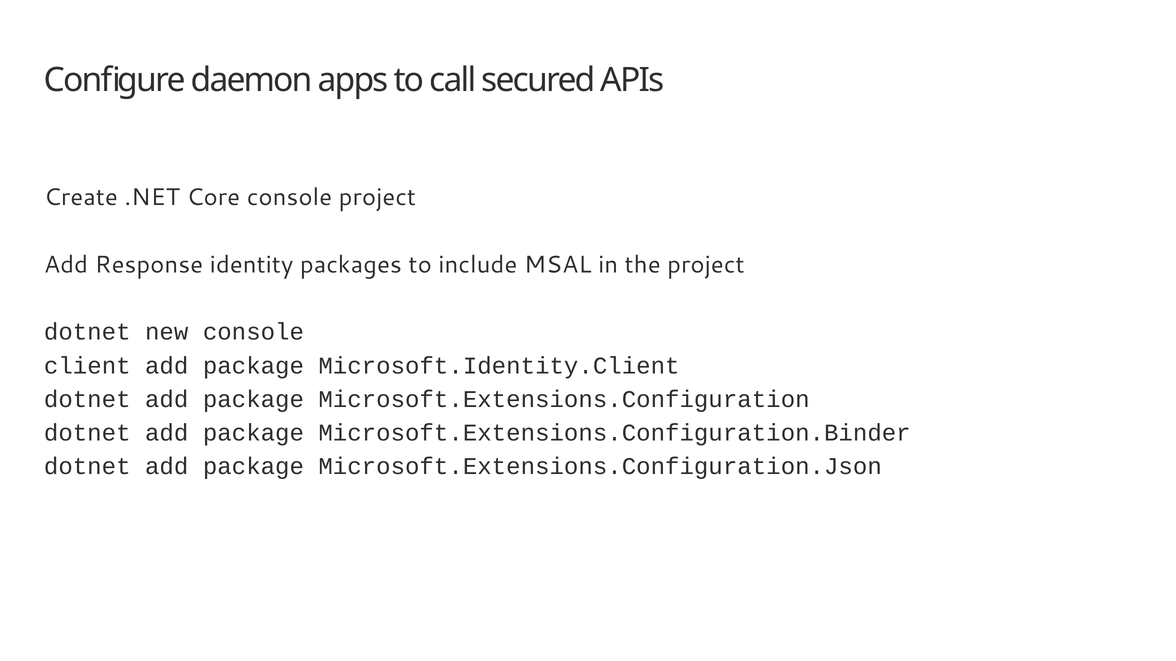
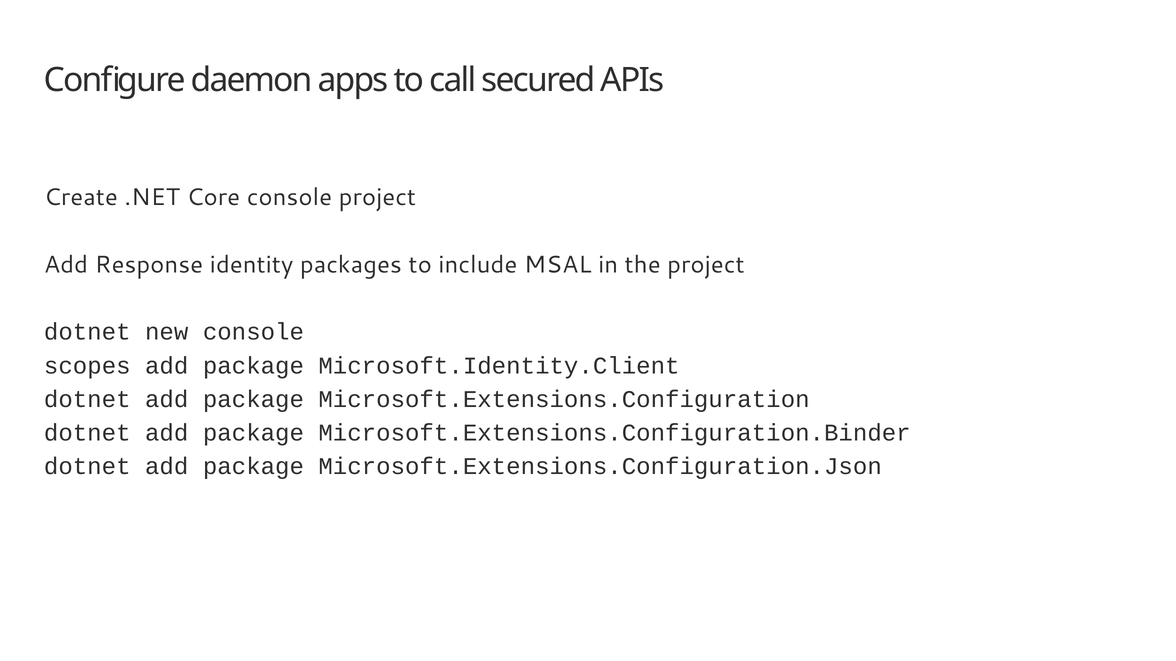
client: client -> scopes
